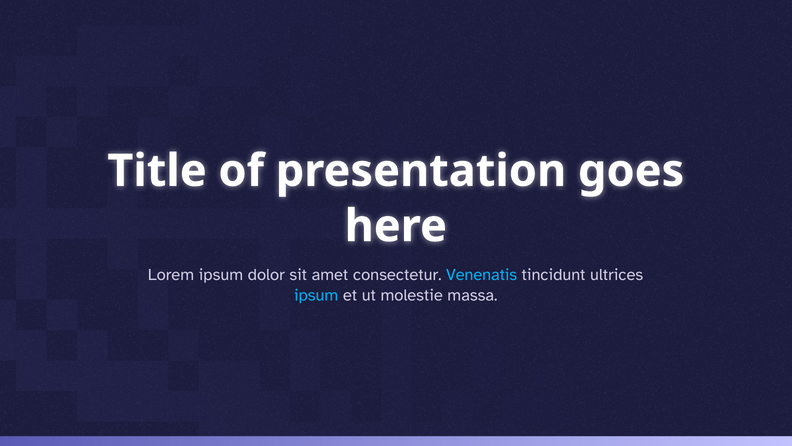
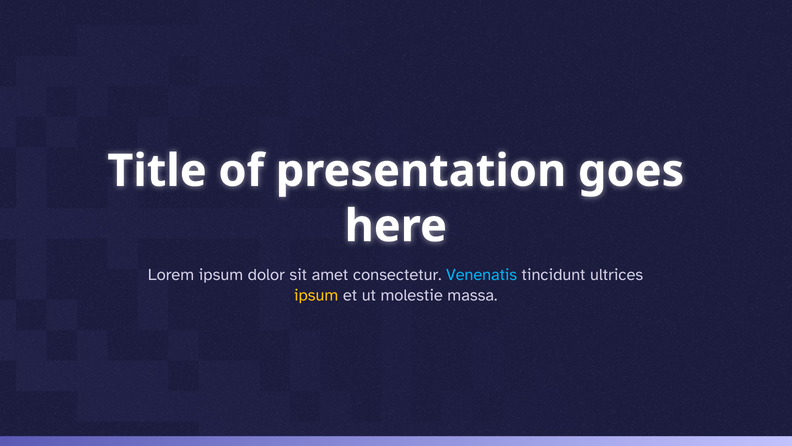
ipsum at (316, 295) colour: light blue -> yellow
